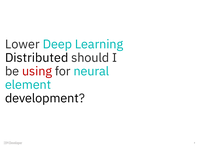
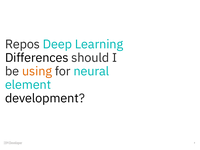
Lower: Lower -> Repos
Distributed: Distributed -> Differences
using colour: red -> orange
